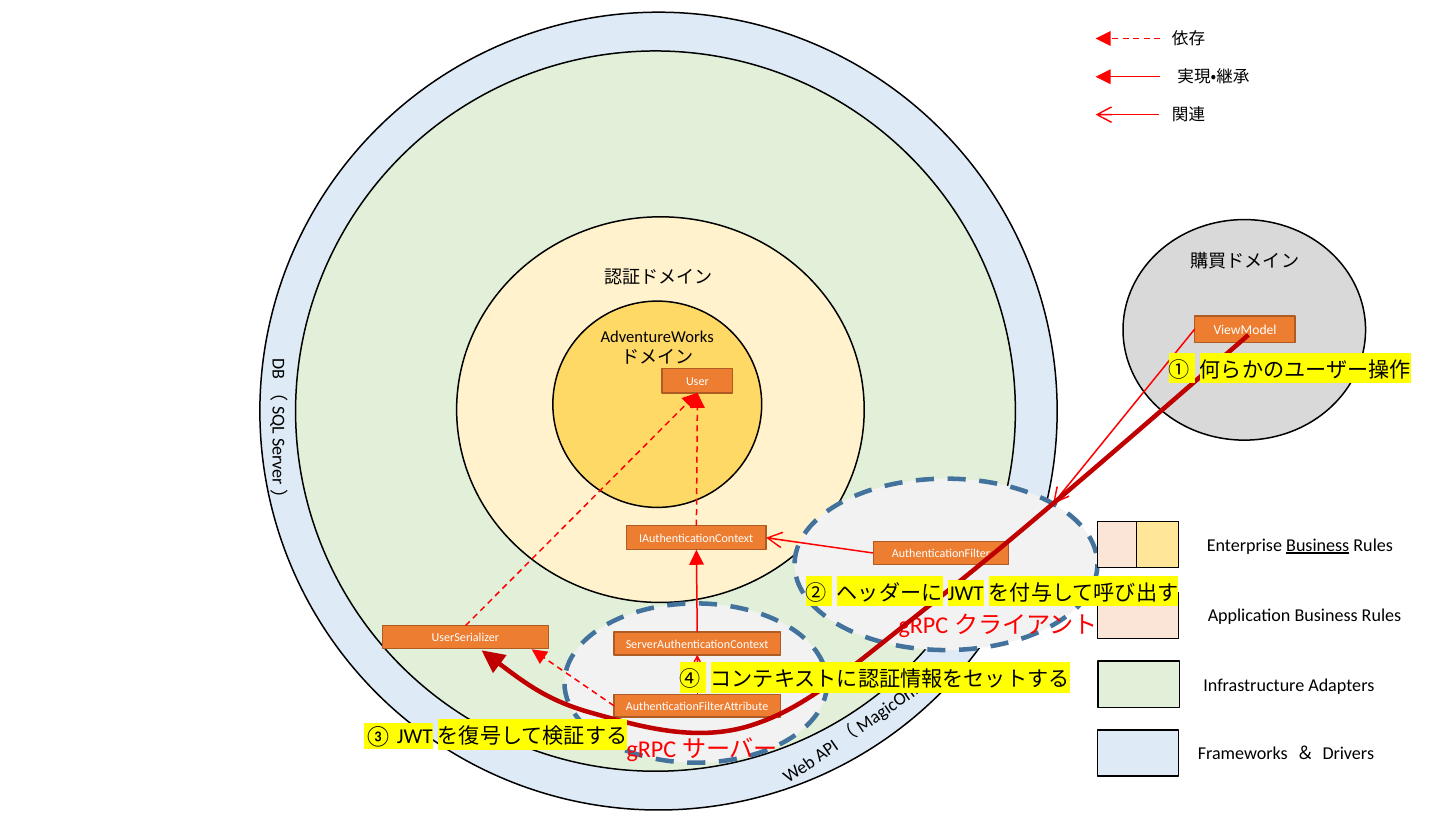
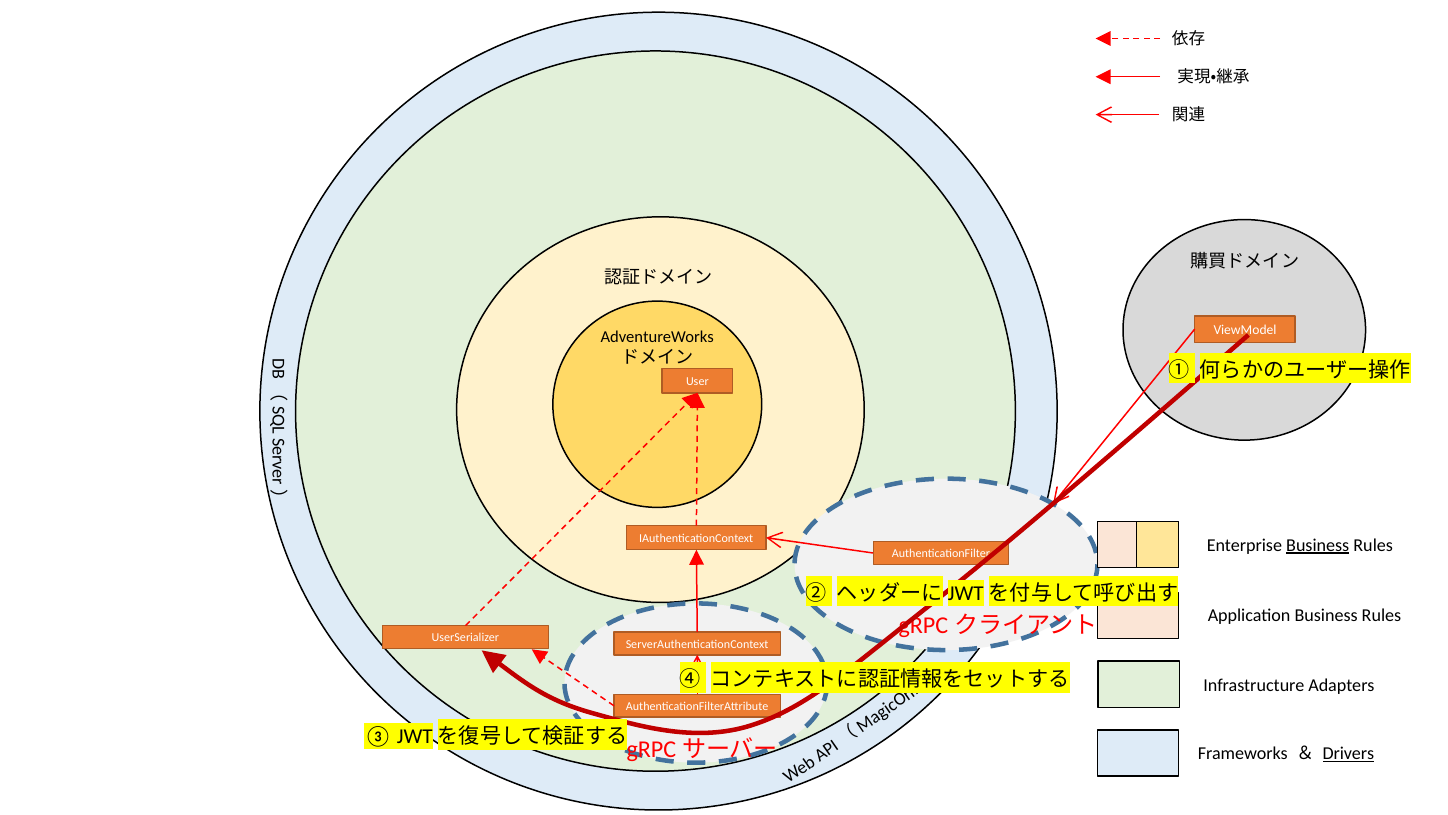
Drivers underline: none -> present
